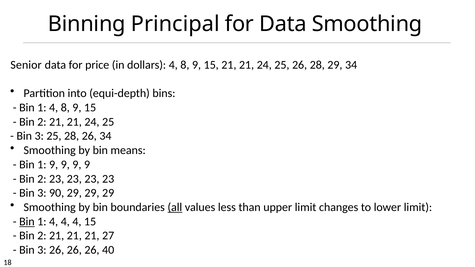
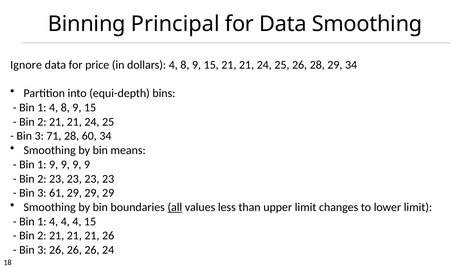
Senior: Senior -> Ignore
3 25: 25 -> 71
28 26: 26 -> 60
90: 90 -> 61
Bin at (27, 222) underline: present -> none
21 27: 27 -> 26
26 40: 40 -> 24
